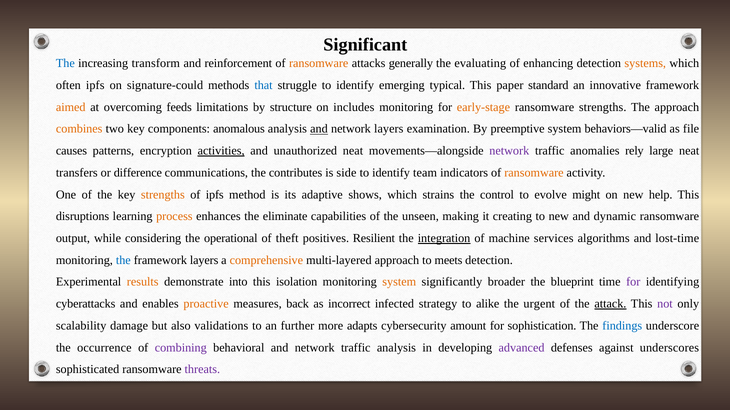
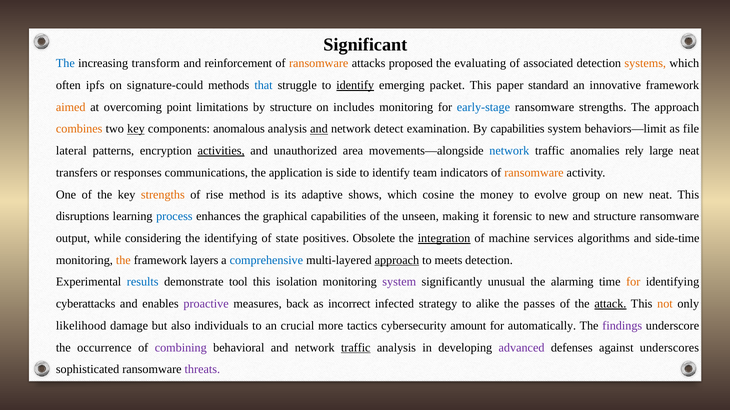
generally: generally -> proposed
enhancing: enhancing -> associated
identify at (355, 85) underline: none -> present
typical: typical -> packet
feeds: feeds -> point
early-stage colour: orange -> blue
key at (136, 129) underline: none -> present
network layers: layers -> detect
By preemptive: preemptive -> capabilities
behaviors—valid: behaviors—valid -> behaviors—limit
causes: causes -> lateral
unauthorized neat: neat -> area
network at (509, 151) colour: purple -> blue
difference: difference -> responses
contributes: contributes -> application
of ipfs: ipfs -> rise
strains: strains -> cosine
control: control -> money
might: might -> group
new help: help -> neat
process colour: orange -> blue
eliminate: eliminate -> graphical
creating: creating -> forensic
and dynamic: dynamic -> structure
the operational: operational -> identifying
theft: theft -> state
Resilient: Resilient -> Obsolete
lost-time: lost-time -> side-time
the at (123, 261) colour: blue -> orange
comprehensive colour: orange -> blue
approach at (397, 261) underline: none -> present
results colour: orange -> blue
into: into -> tool
system at (399, 282) colour: orange -> purple
broader: broader -> unusual
blueprint: blueprint -> alarming
for at (633, 282) colour: purple -> orange
proactive colour: orange -> purple
urgent: urgent -> passes
not colour: purple -> orange
scalability: scalability -> likelihood
validations: validations -> individuals
further: further -> crucial
adapts: adapts -> tactics
sophistication: sophistication -> automatically
findings colour: blue -> purple
traffic at (356, 348) underline: none -> present
